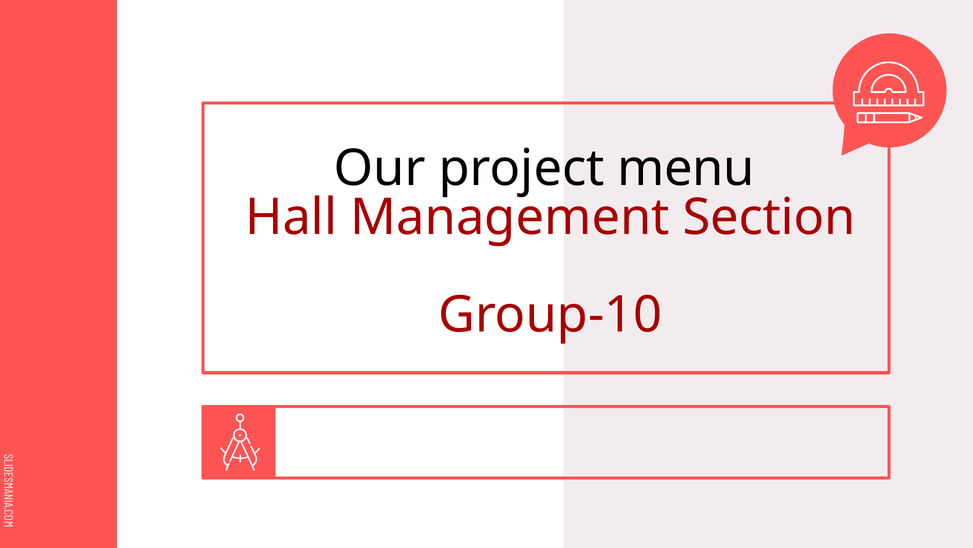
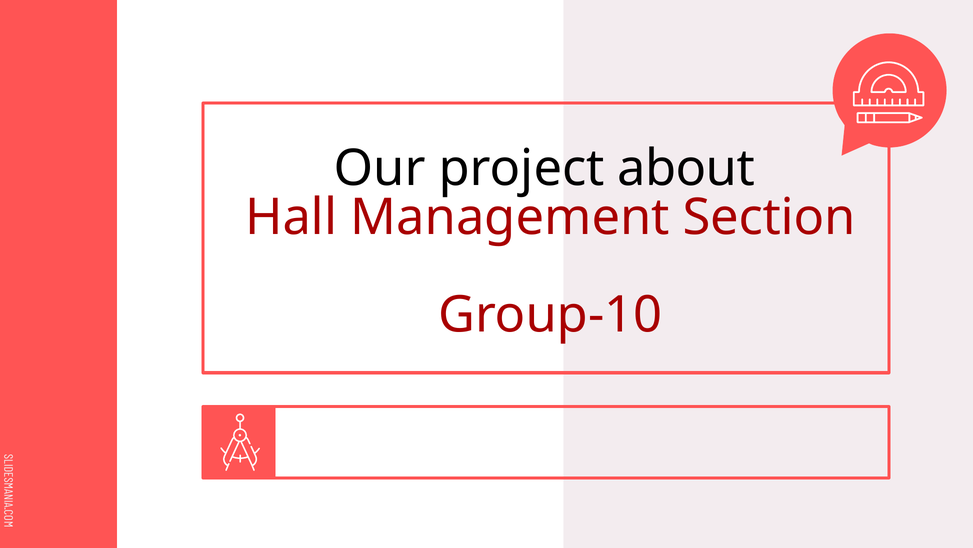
menu: menu -> about
